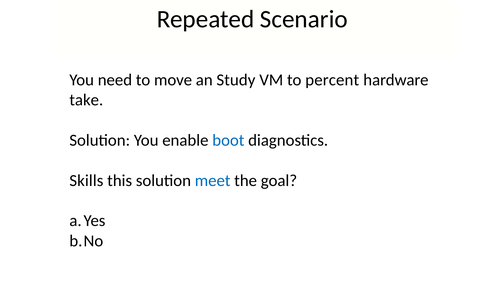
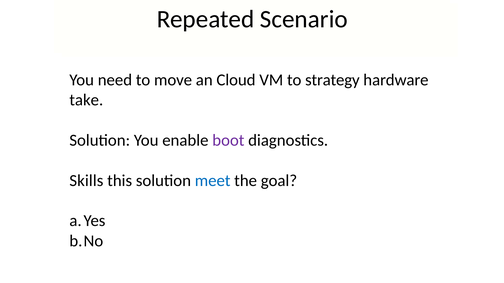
Study: Study -> Cloud
percent: percent -> strategy
boot colour: blue -> purple
